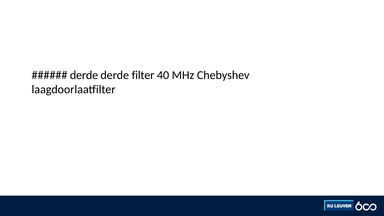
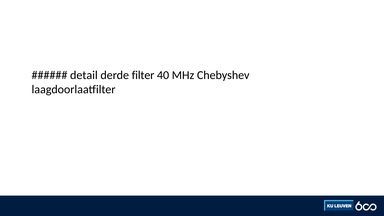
derde at (84, 75): derde -> detail
